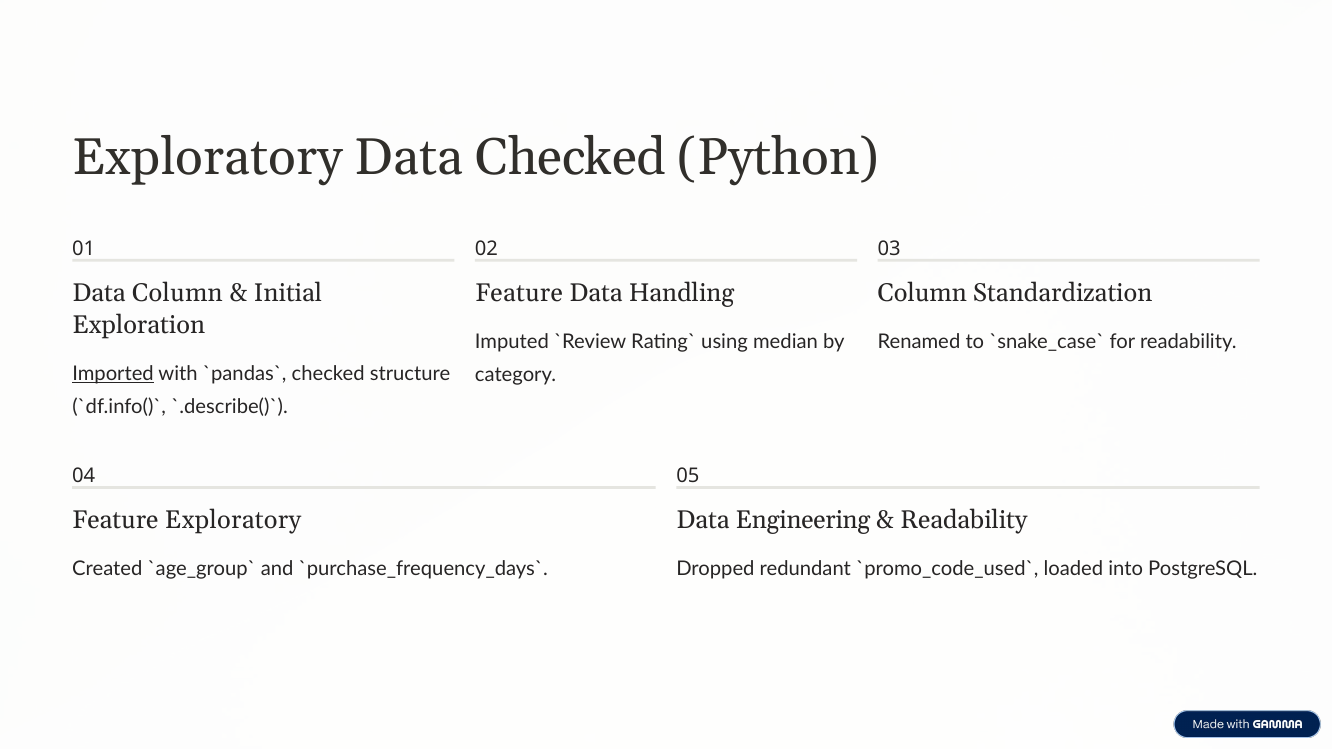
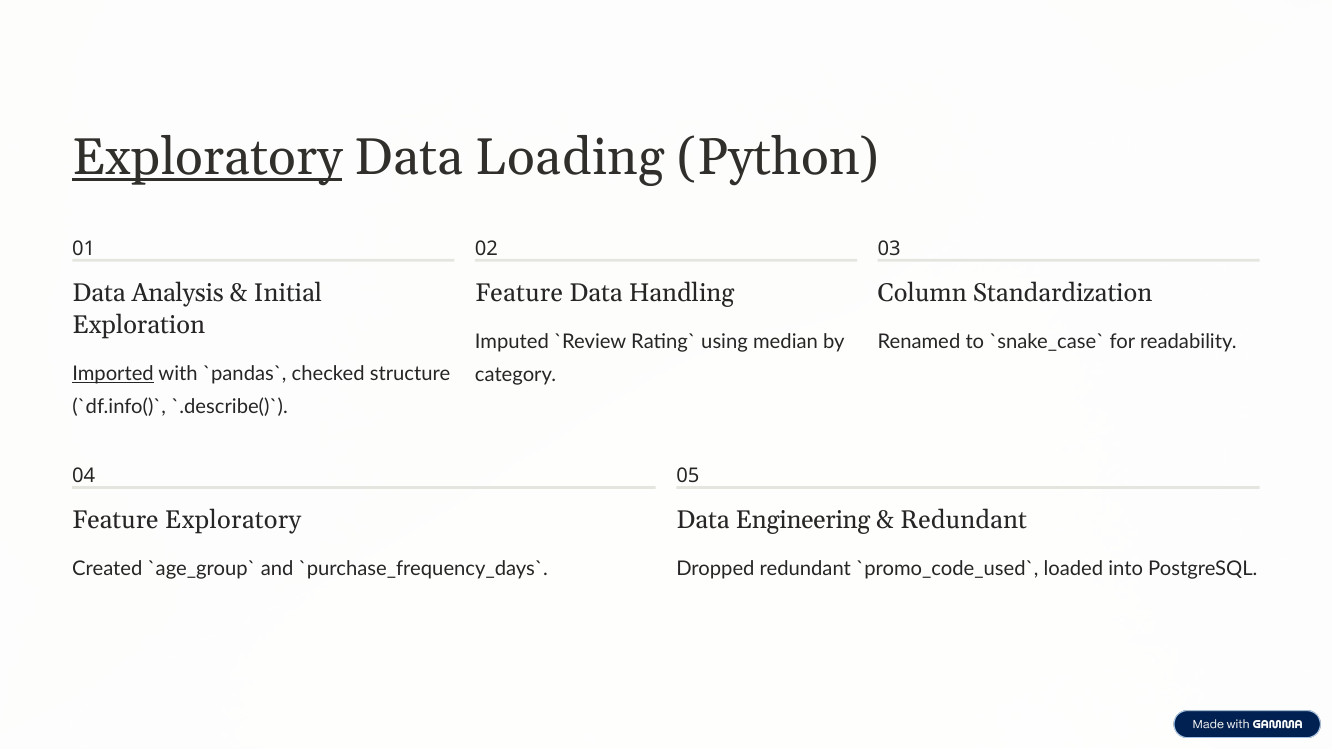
Exploratory at (207, 158) underline: none -> present
Data Checked: Checked -> Loading
Data Column: Column -> Analysis
Readability at (964, 520): Readability -> Redundant
